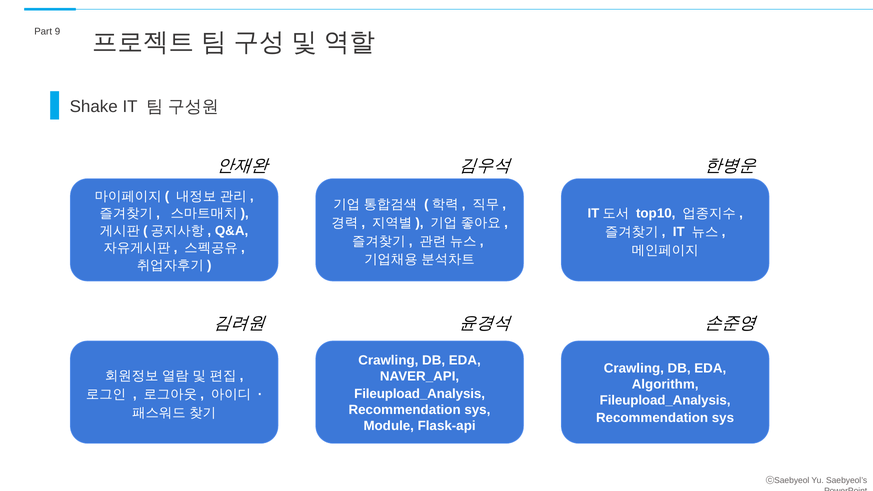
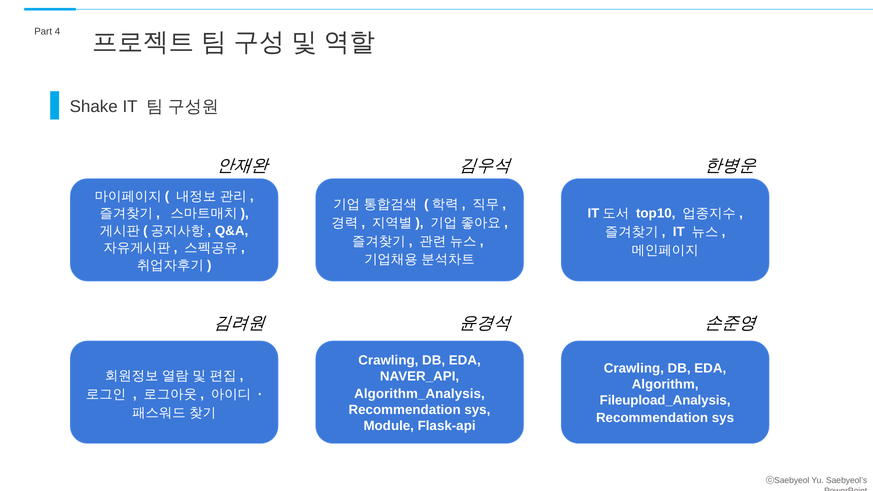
9: 9 -> 4
Fileupload_Analysis at (420, 394): Fileupload_Analysis -> Algorithm_Analysis
